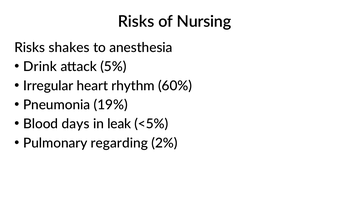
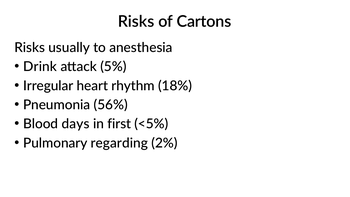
Nursing: Nursing -> Cartons
shakes: shakes -> usually
60%: 60% -> 18%
19%: 19% -> 56%
leak: leak -> first
